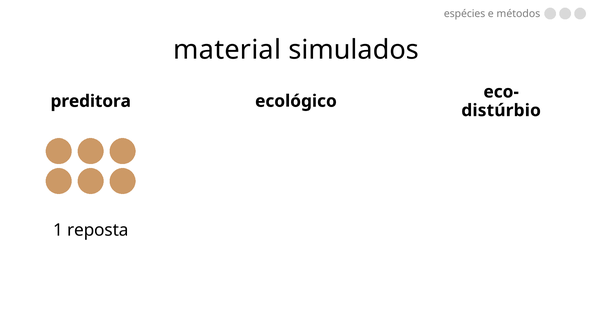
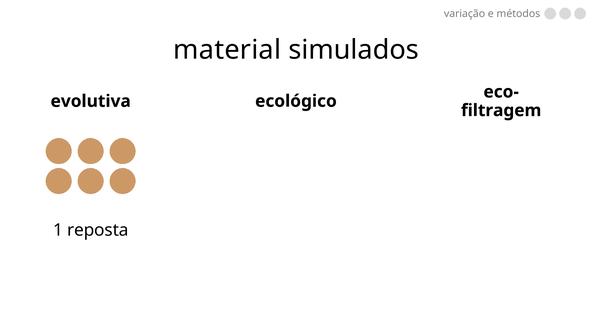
espécies: espécies -> variação
preditora: preditora -> evolutiva
distúrbio: distúrbio -> filtragem
